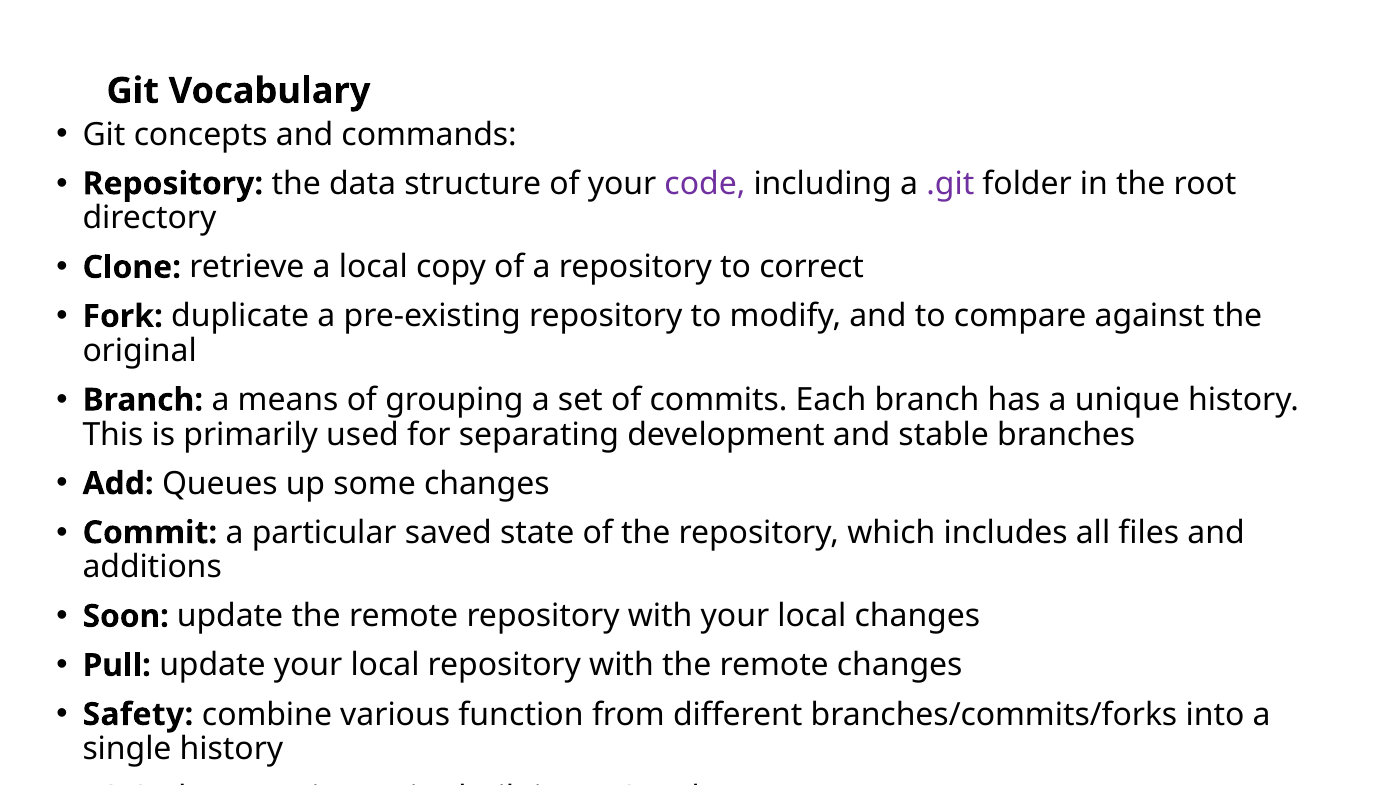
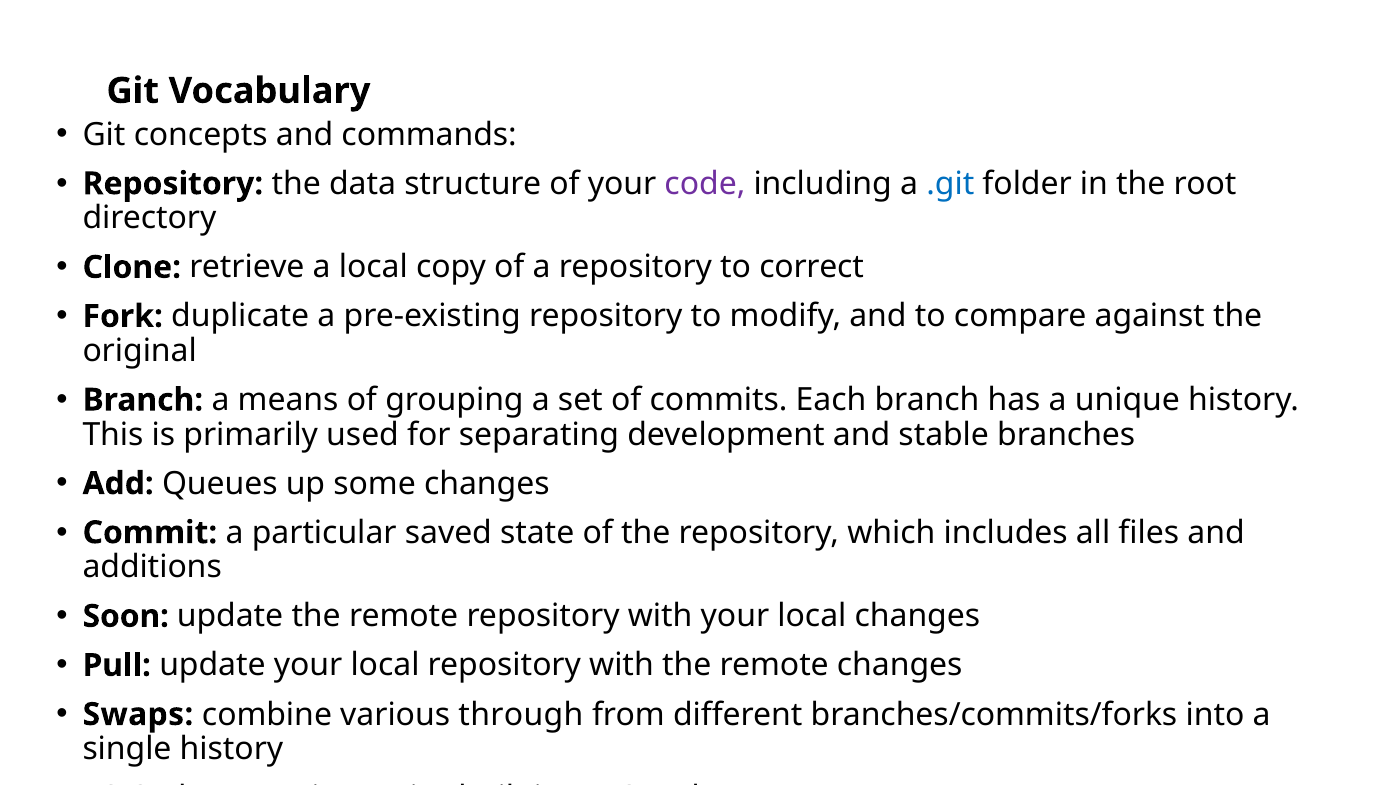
.git colour: purple -> blue
Safety: Safety -> Swaps
function: function -> through
